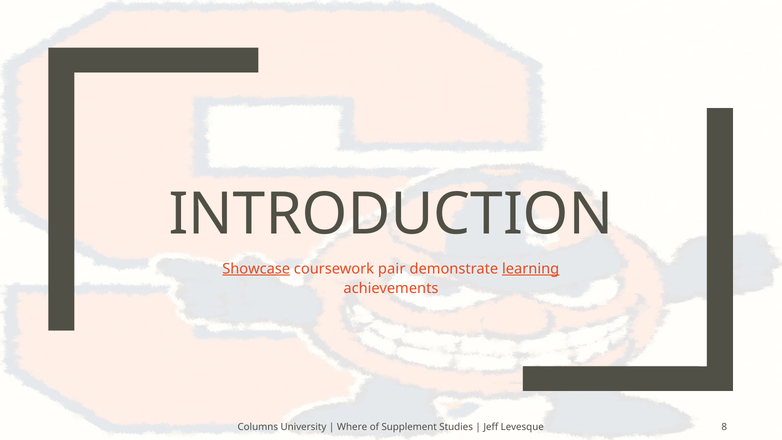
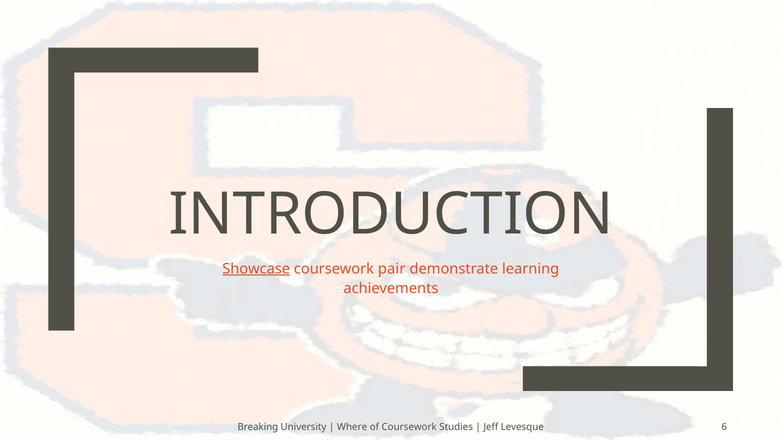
learning underline: present -> none
Columns: Columns -> Breaking
of Supplement: Supplement -> Coursework
8: 8 -> 6
